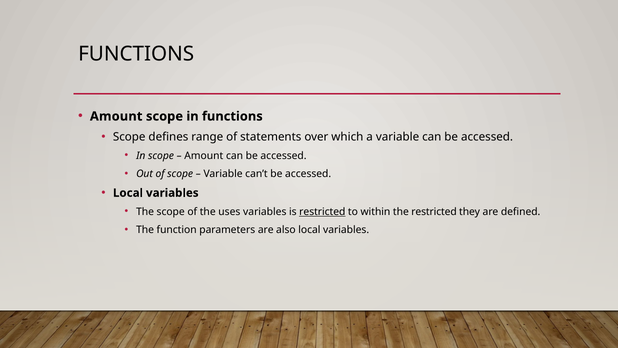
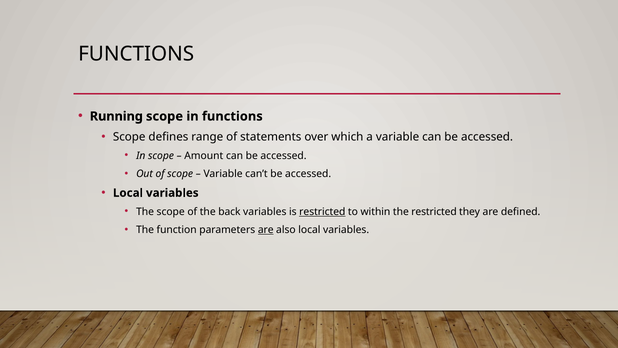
Amount at (116, 116): Amount -> Running
uses: uses -> back
are at (266, 229) underline: none -> present
